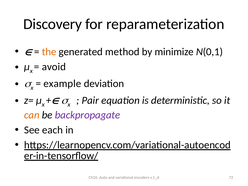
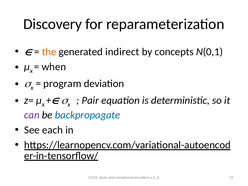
method: method -> indirect
minimize: minimize -> concepts
avoid: avoid -> when
example: example -> program
can colour: orange -> purple
backpropagate colour: purple -> blue
